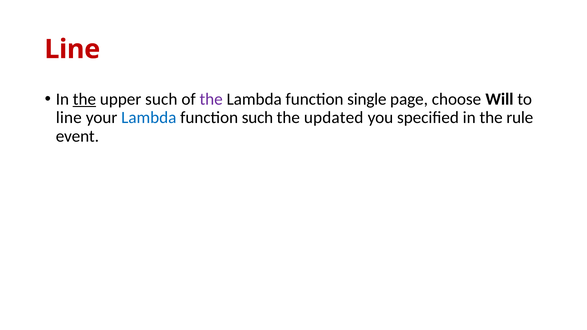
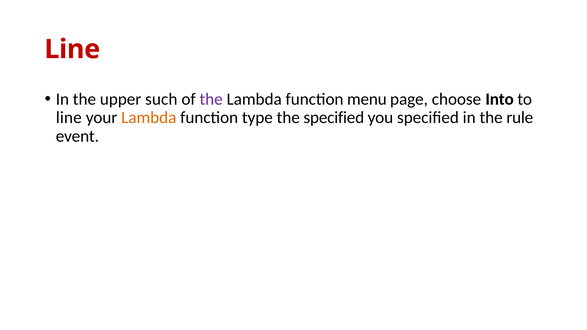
the at (84, 99) underline: present -> none
single: single -> menu
Will: Will -> Into
Lambda at (149, 118) colour: blue -> orange
function such: such -> type
the updated: updated -> specified
